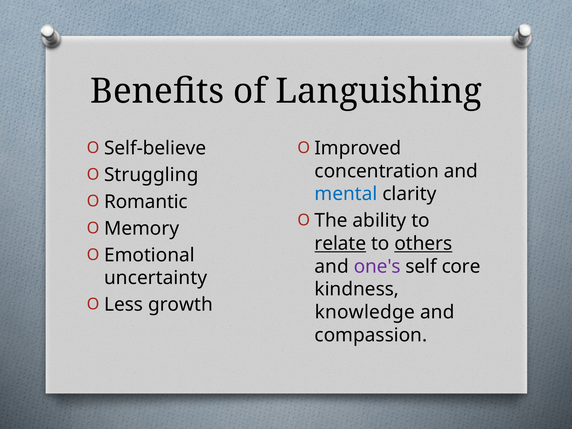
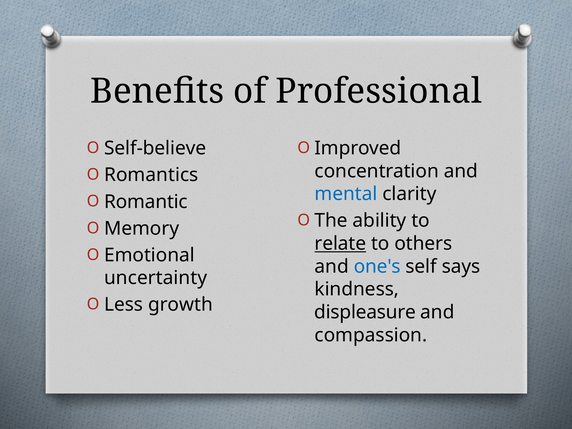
Languishing: Languishing -> Professional
Struggling: Struggling -> Romantics
others underline: present -> none
one's colour: purple -> blue
core: core -> says
knowledge: knowledge -> displeasure
